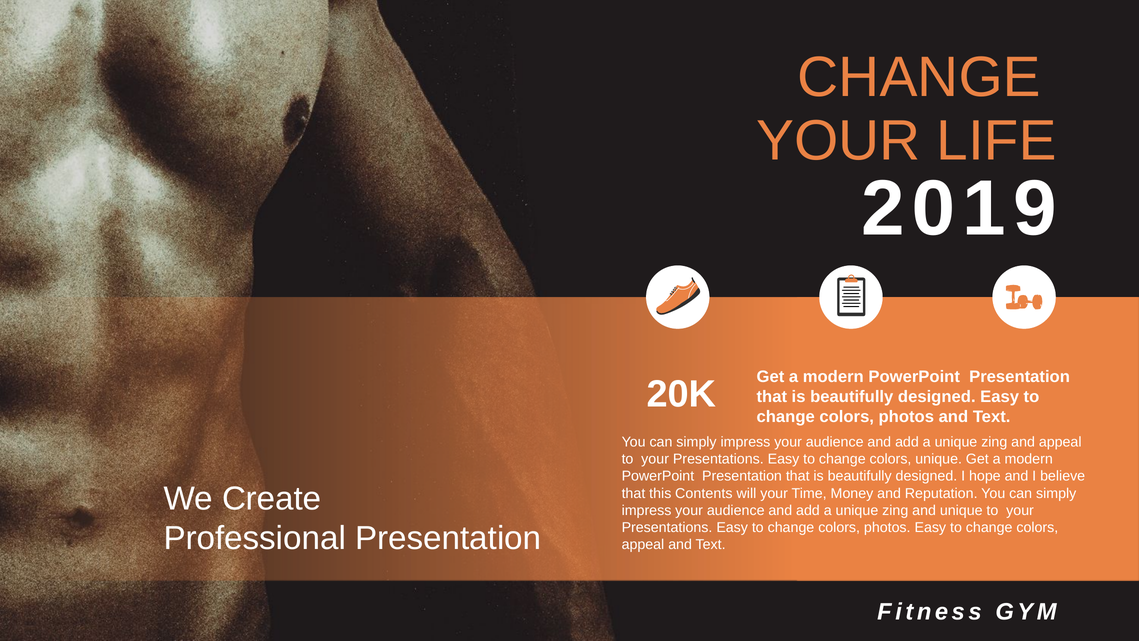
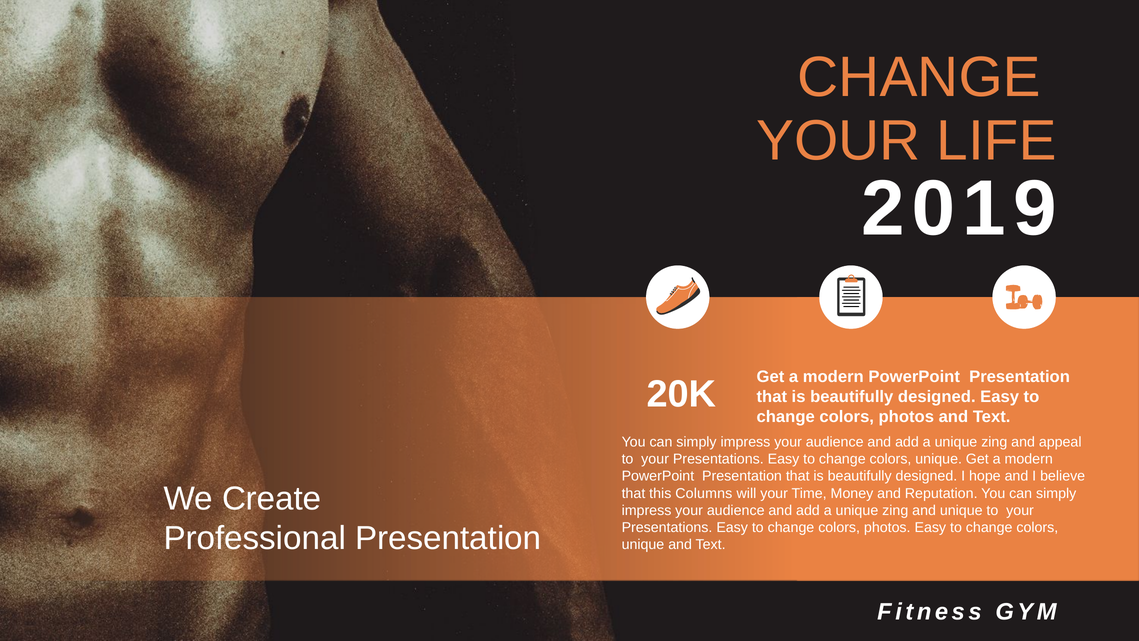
Contents: Contents -> Columns
appeal at (643, 544): appeal -> unique
